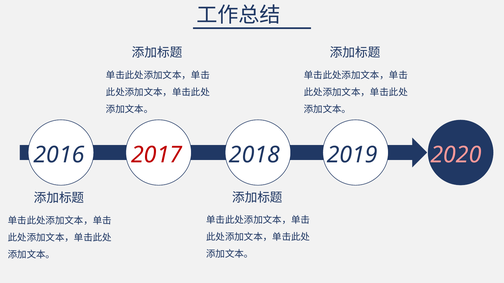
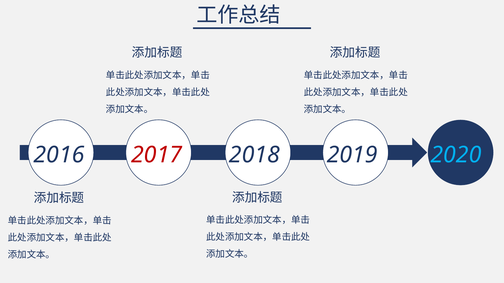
2020 colour: pink -> light blue
